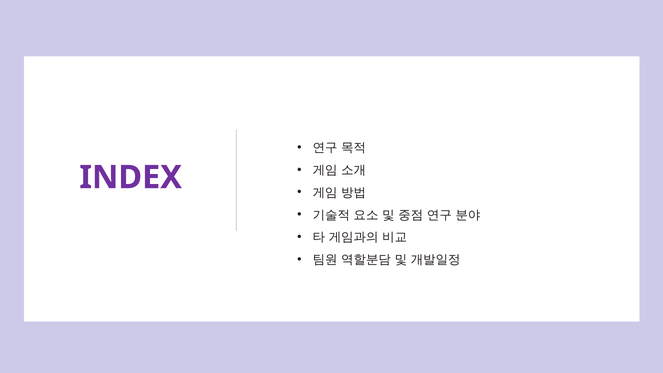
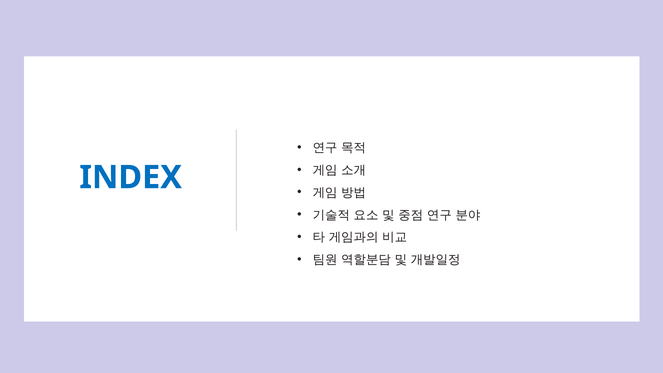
INDEX colour: purple -> blue
